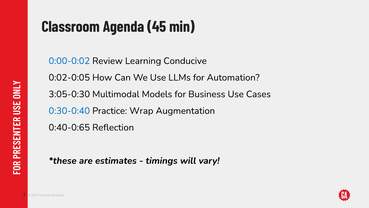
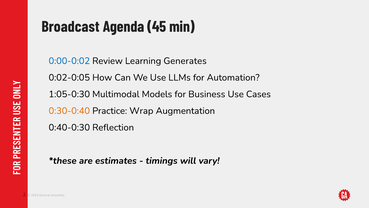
Classroom: Classroom -> Broadcast
Conducive: Conducive -> Generates
3:05-0:30: 3:05-0:30 -> 1:05-0:30
0:30-0:40 colour: blue -> orange
0:40-0:65: 0:40-0:65 -> 0:40-0:30
